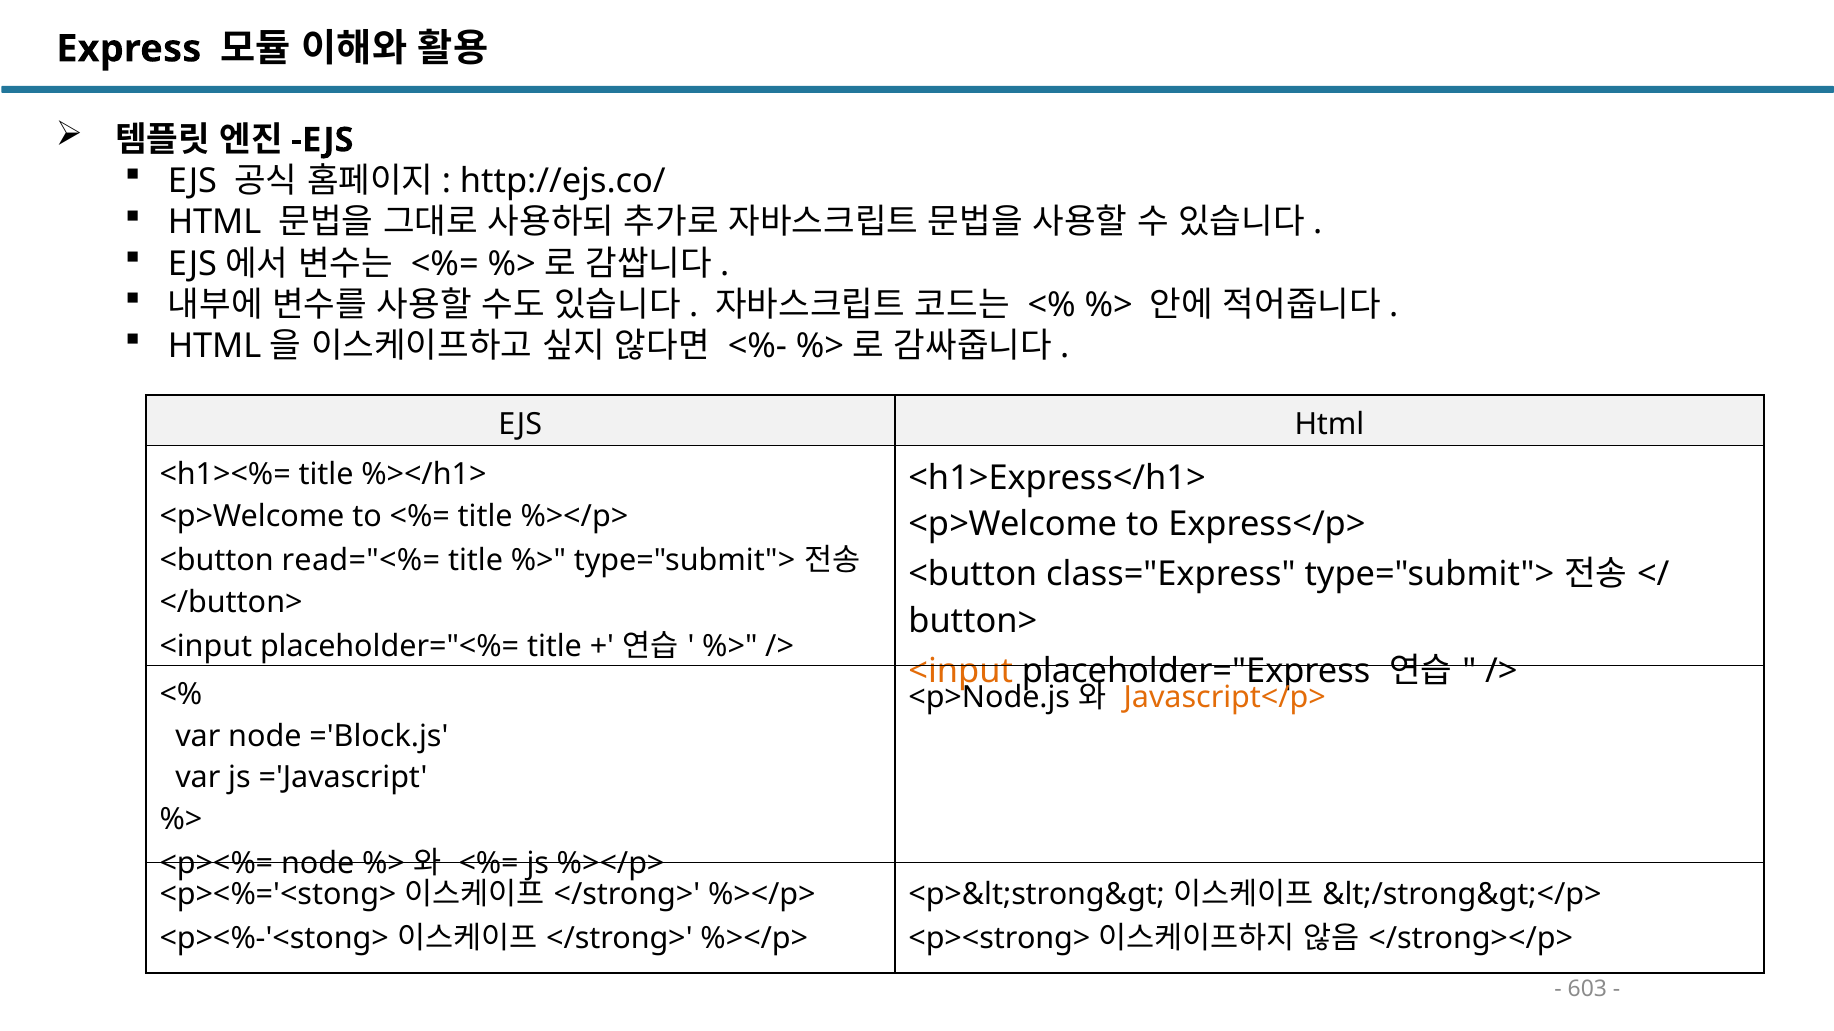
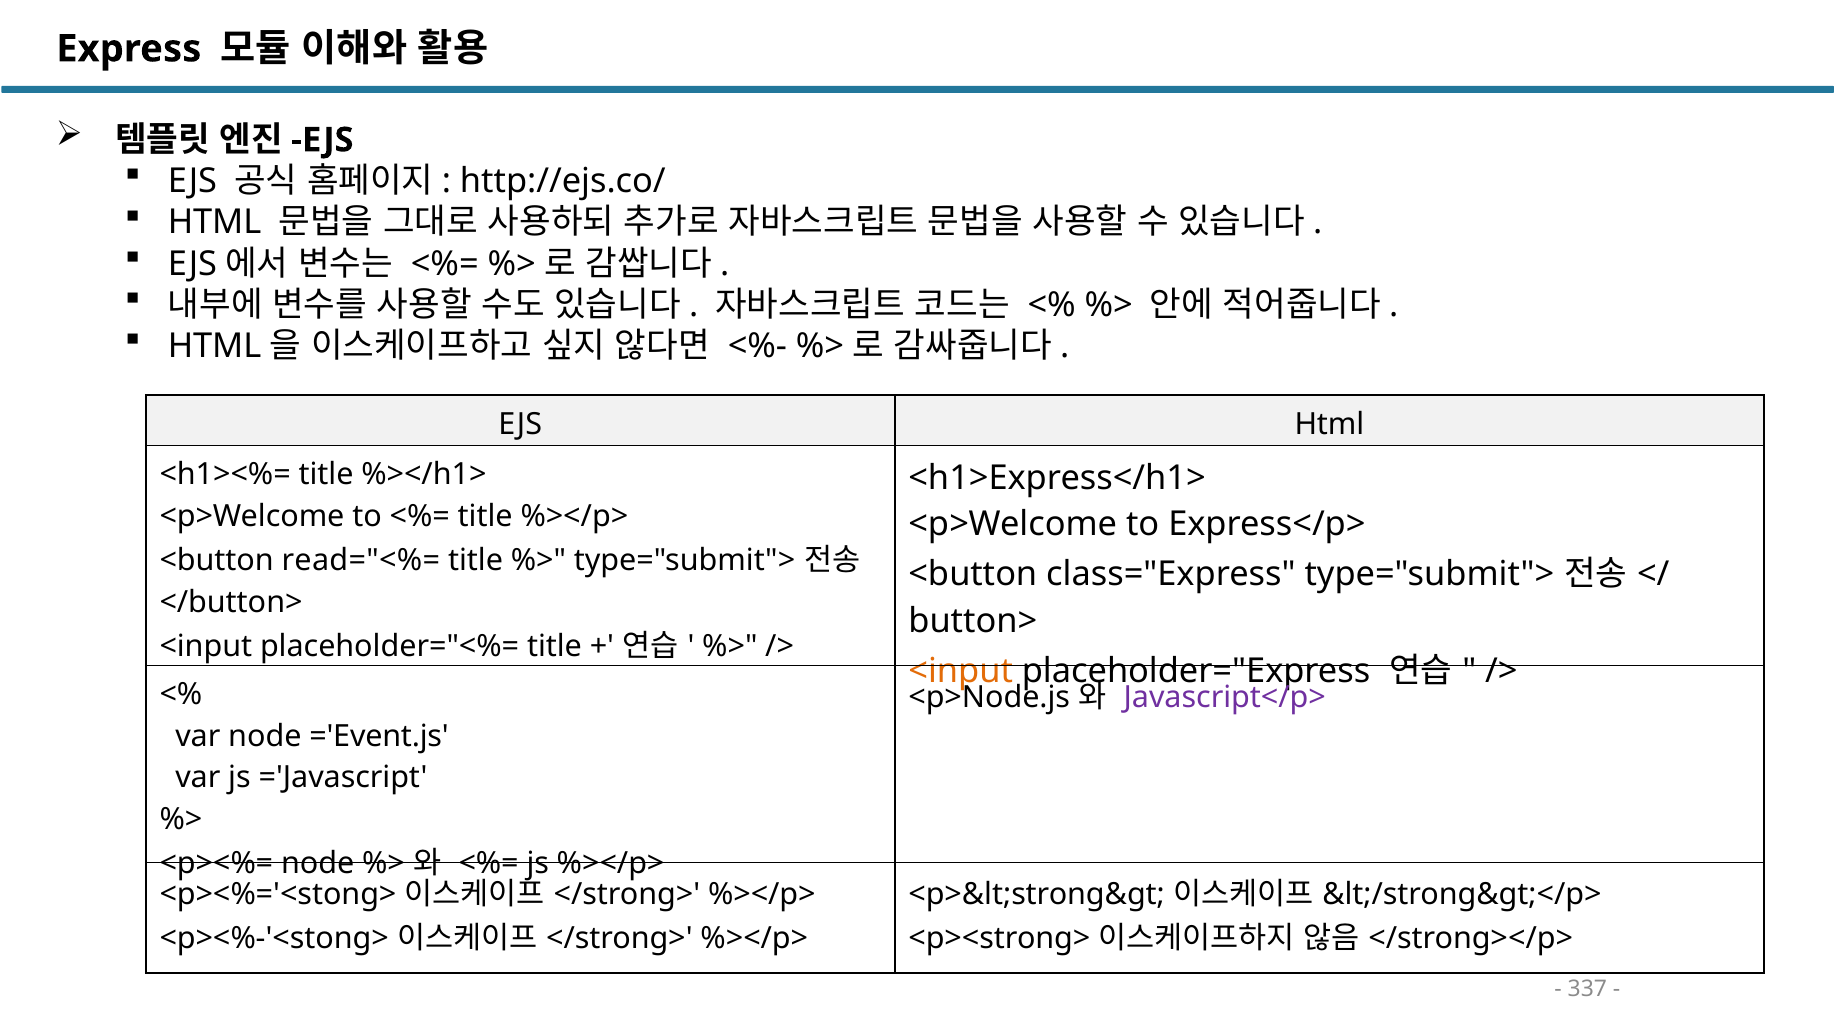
Javascript</p> colour: orange -> purple
='Block.js: ='Block.js -> ='Event.js
603: 603 -> 337
